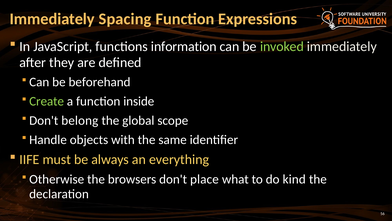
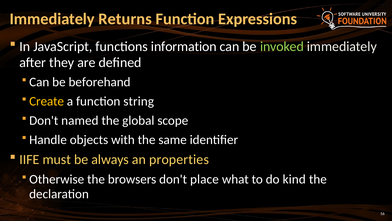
Spacing: Spacing -> Returns
Create colour: light green -> yellow
inside: inside -> string
belong: belong -> named
everything: everything -> properties
